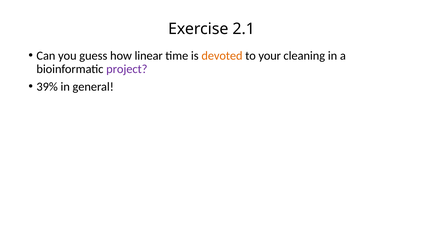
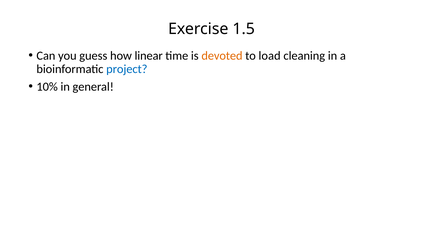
2.1: 2.1 -> 1.5
your: your -> load
project colour: purple -> blue
39%: 39% -> 10%
